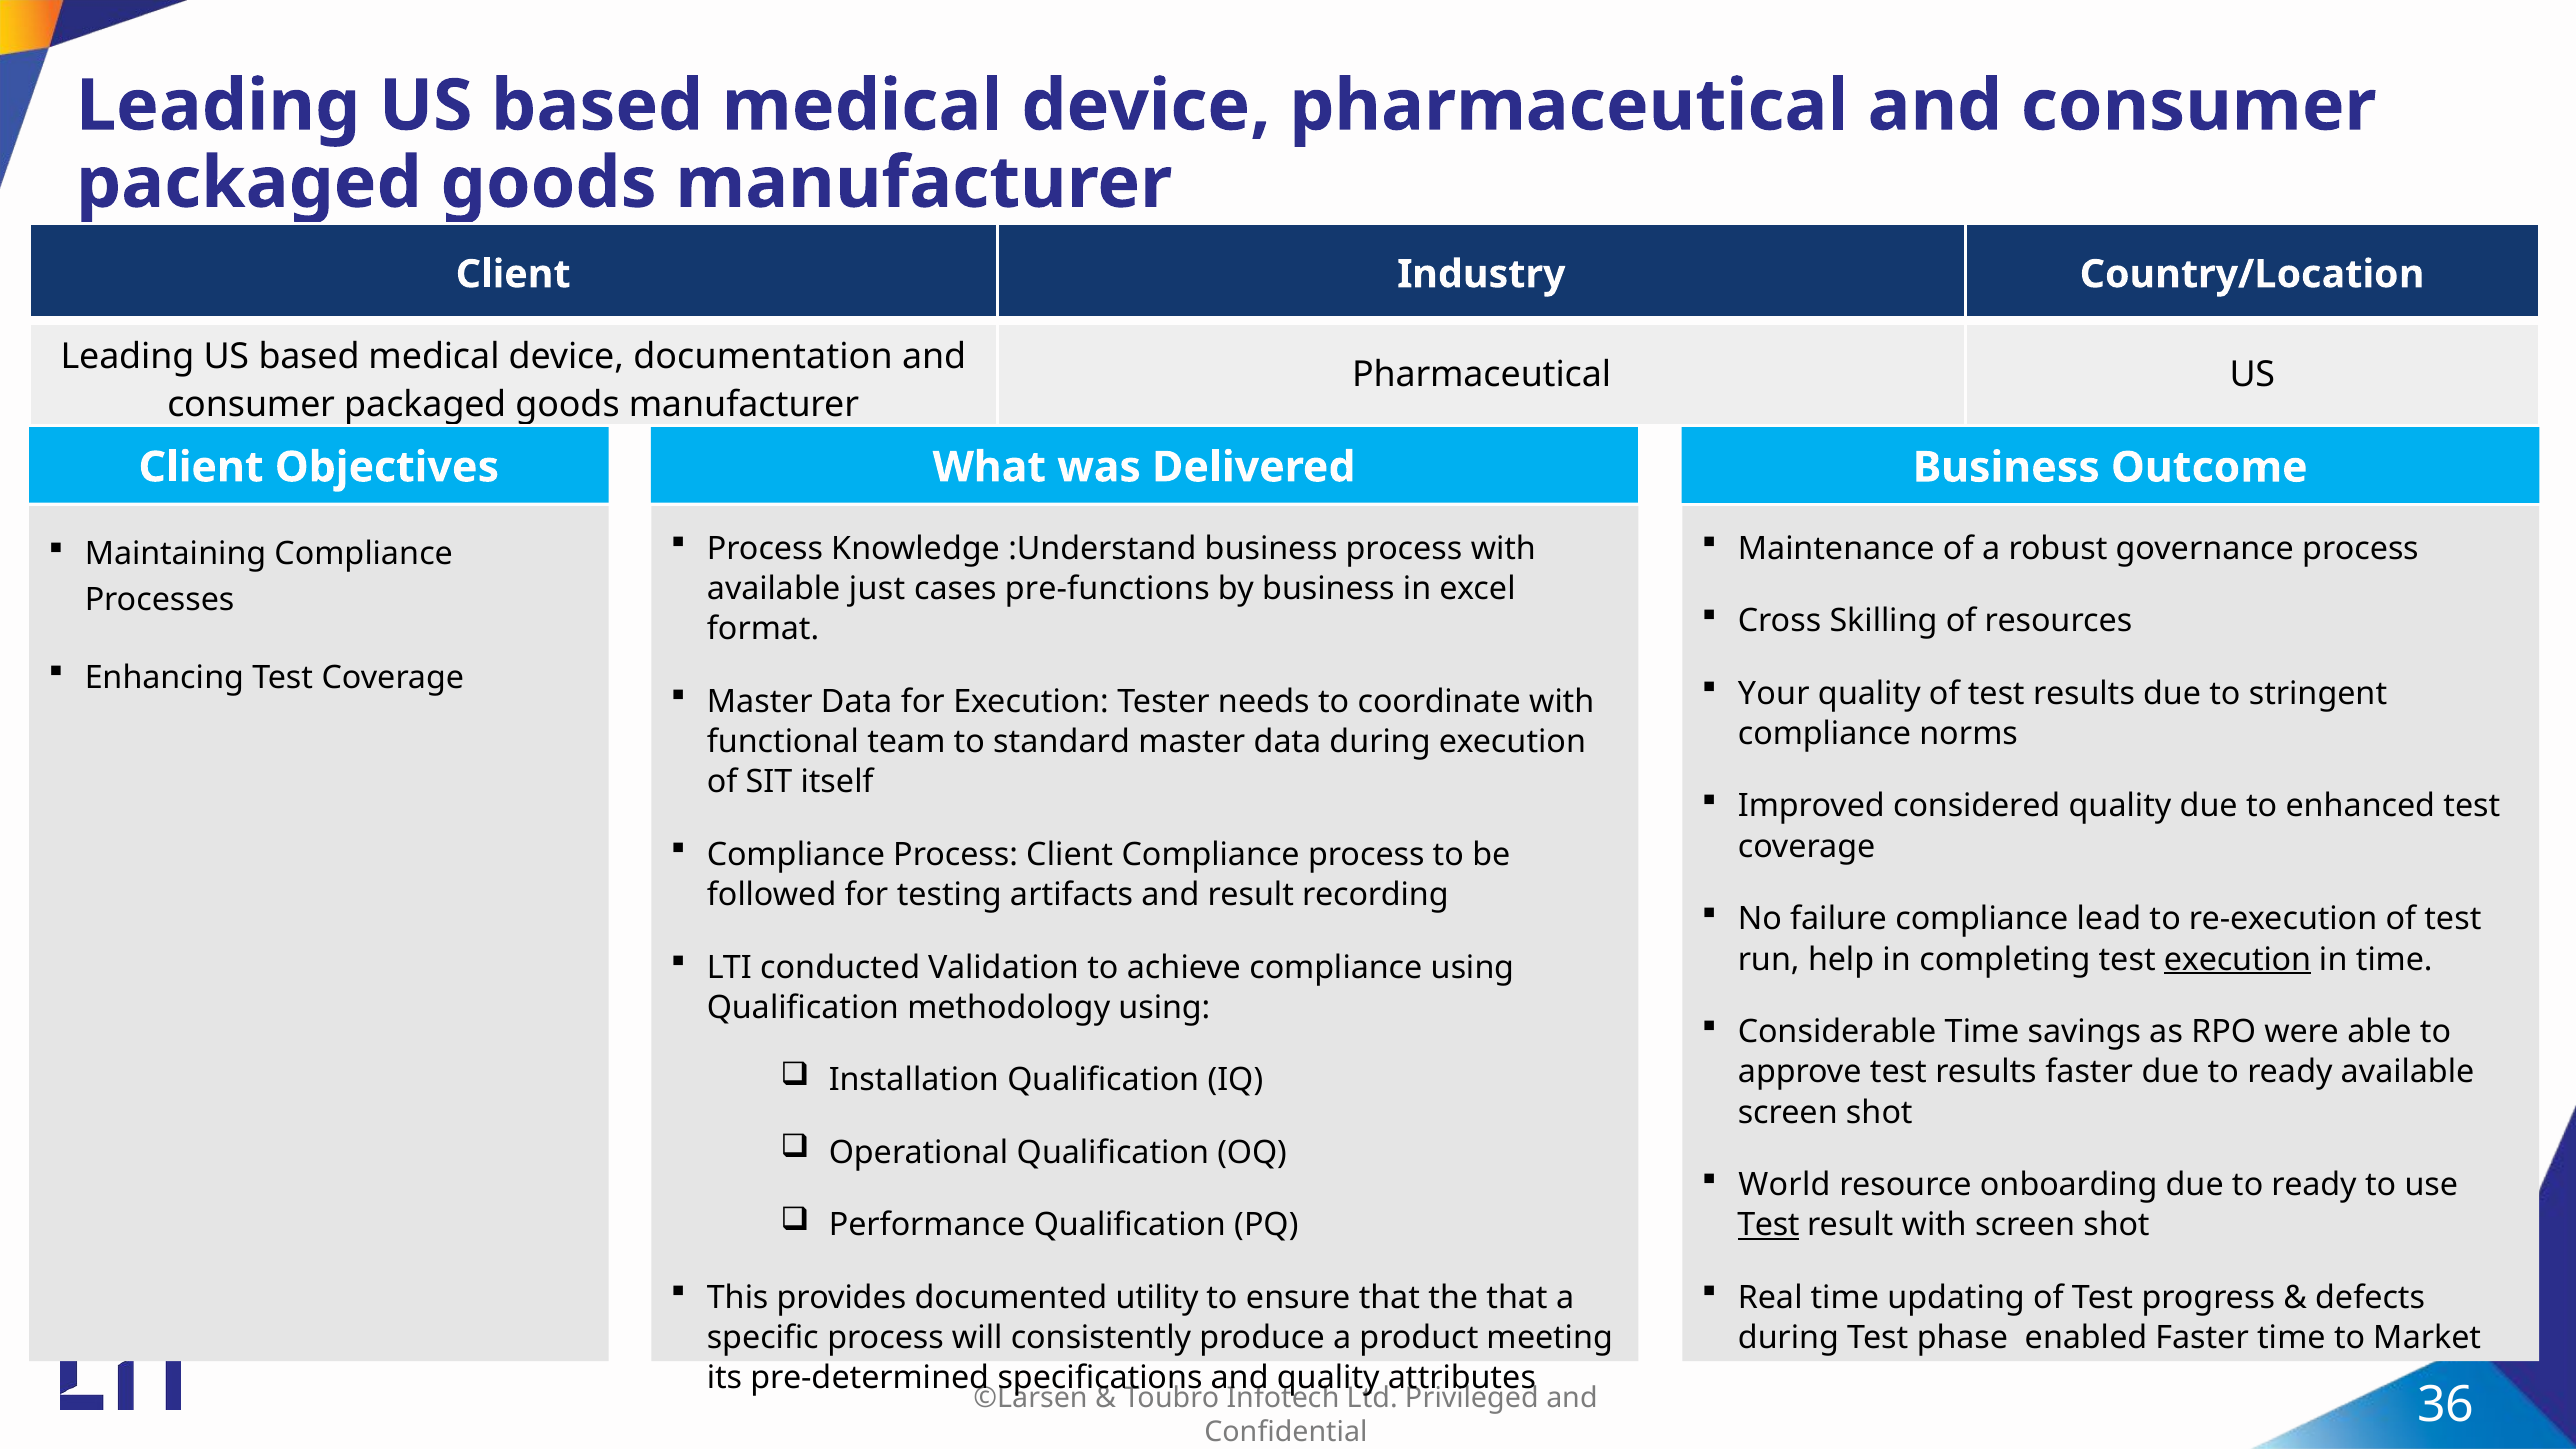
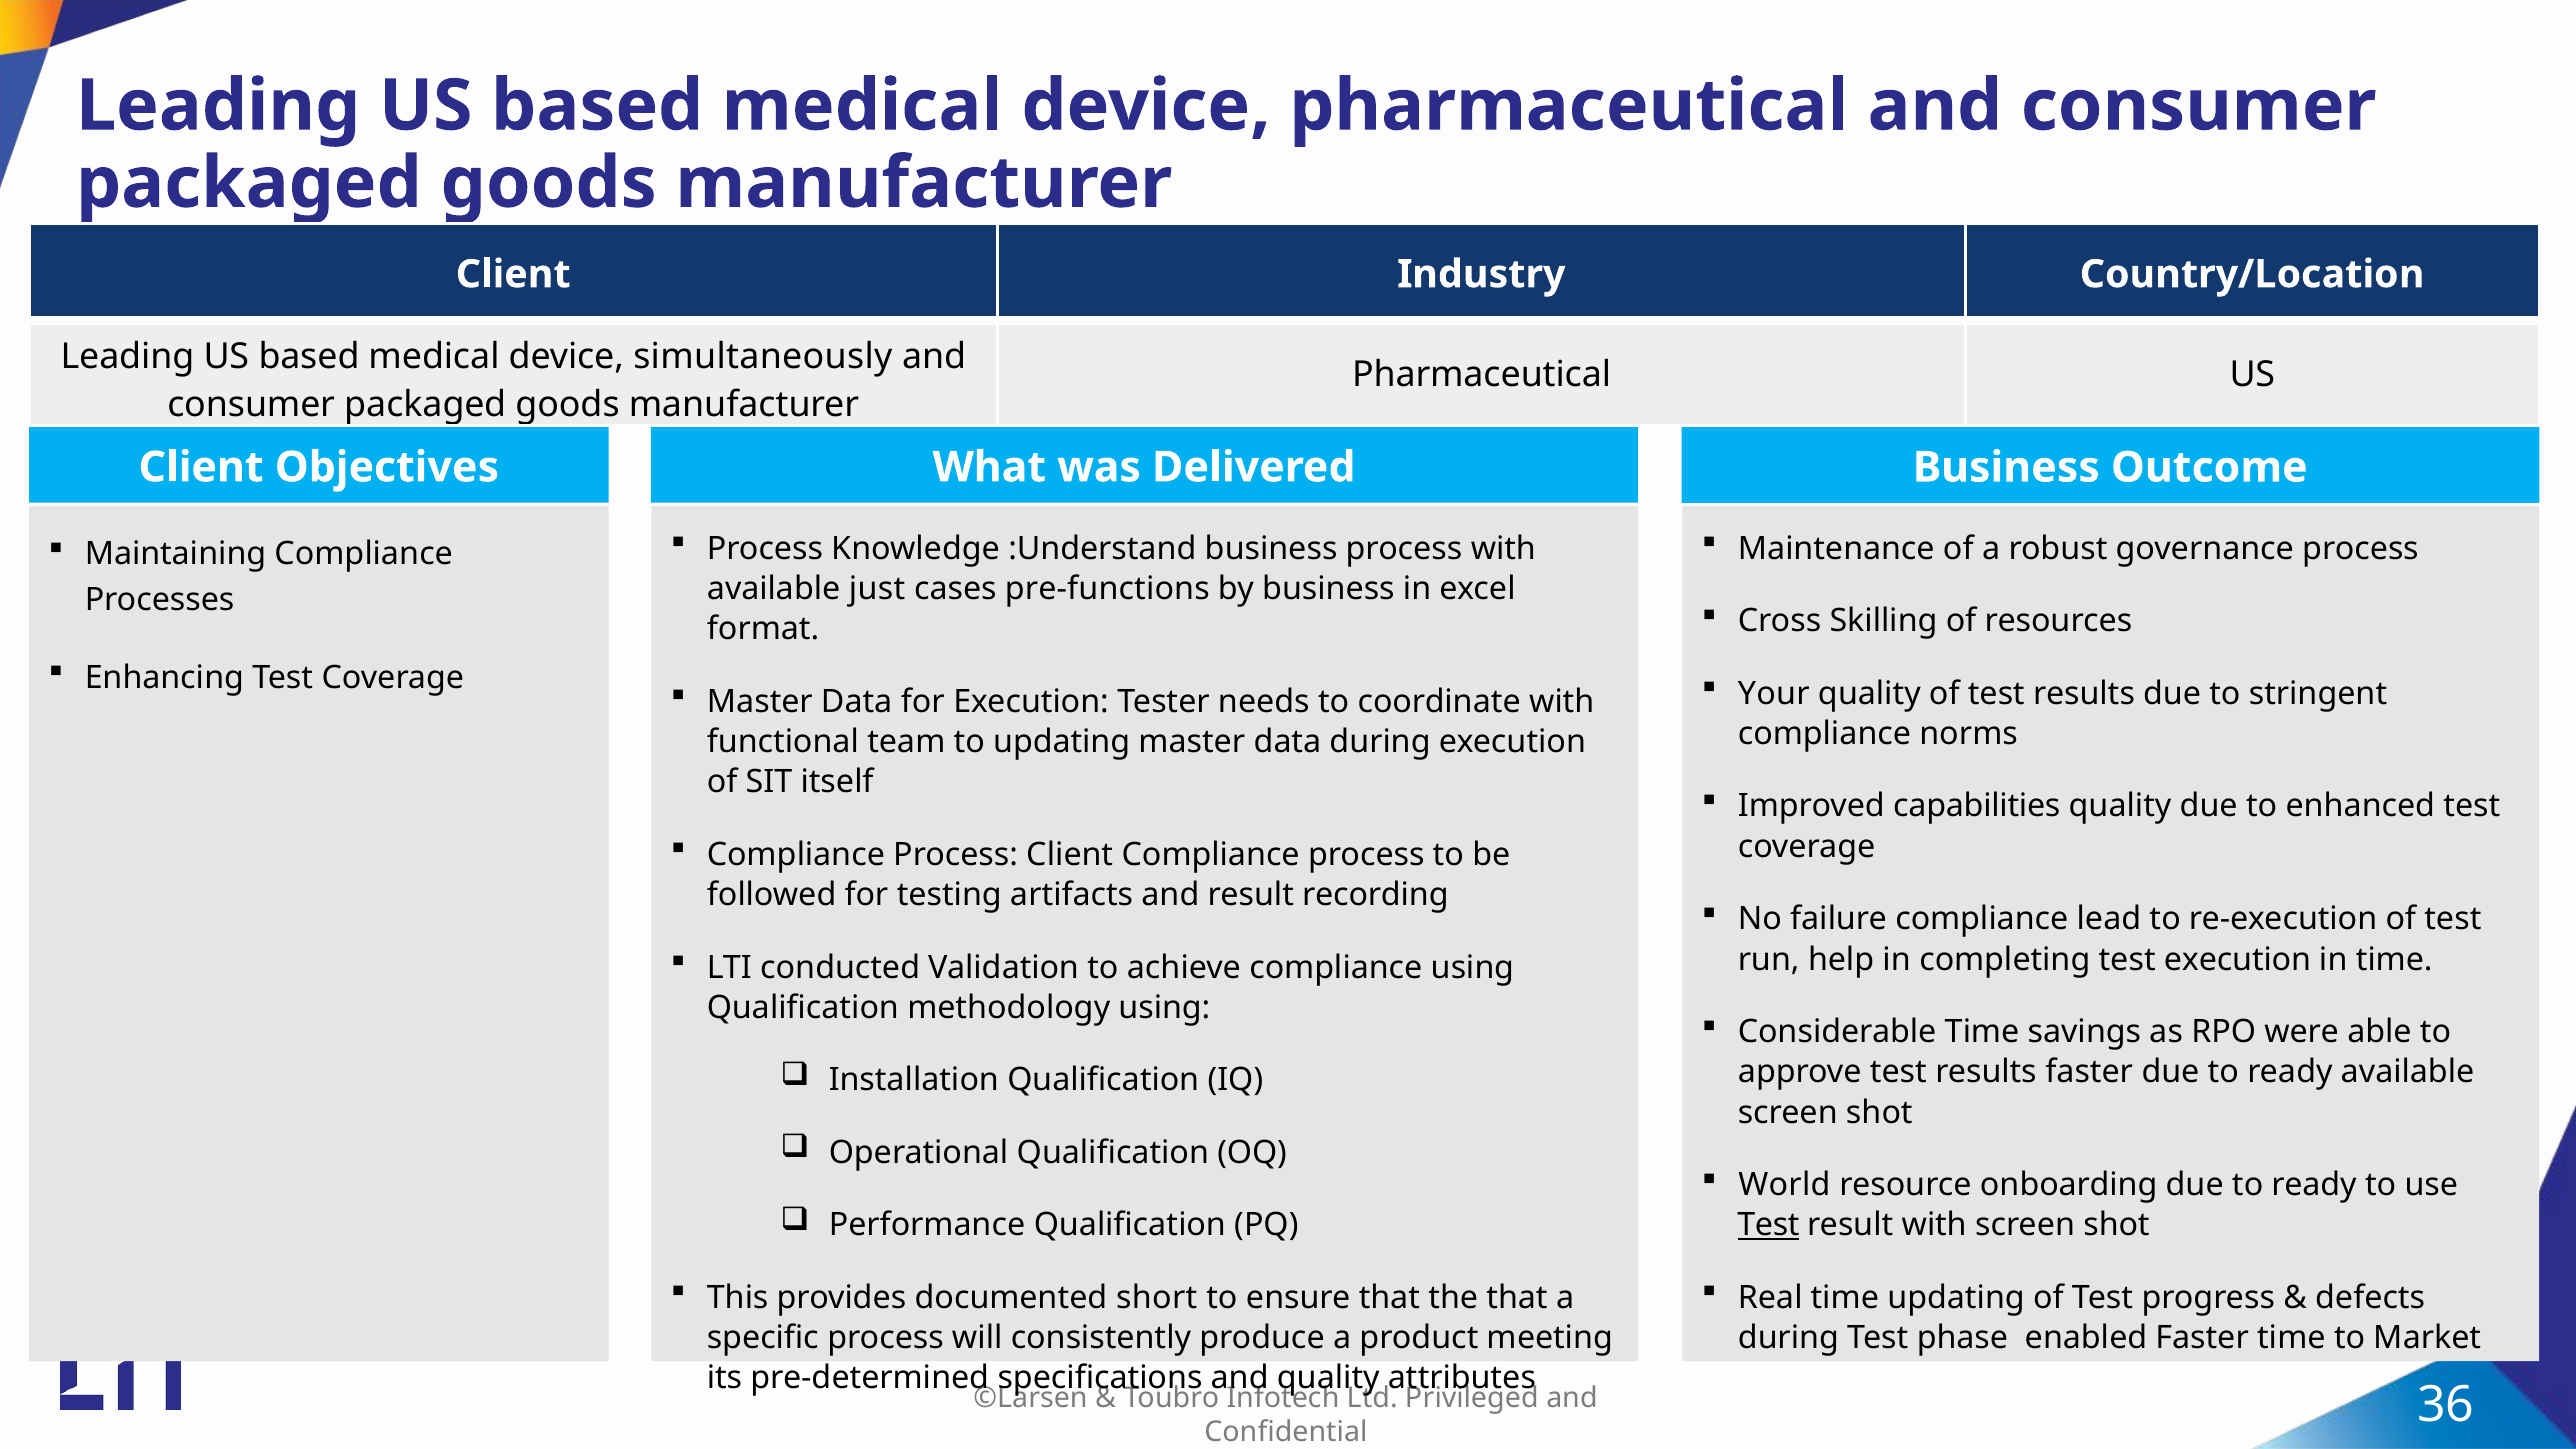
documentation: documentation -> simultaneously
to standard: standard -> updating
considered: considered -> capabilities
execution at (2237, 959) underline: present -> none
utility: utility -> short
